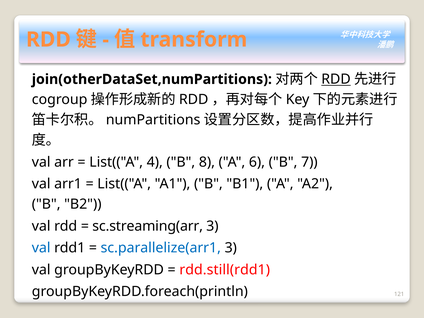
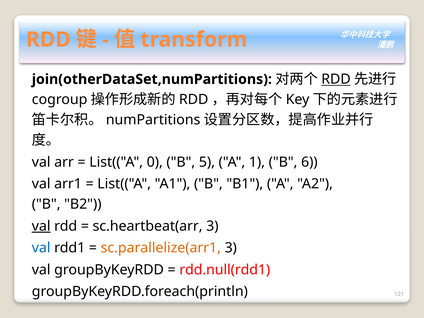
4: 4 -> 0
8: 8 -> 5
6: 6 -> 1
7: 7 -> 6
val at (41, 226) underline: none -> present
sc.streaming(arr: sc.streaming(arr -> sc.heartbeat(arr
sc.parallelize(arr1 colour: blue -> orange
rdd.still(rdd1: rdd.still(rdd1 -> rdd.null(rdd1
